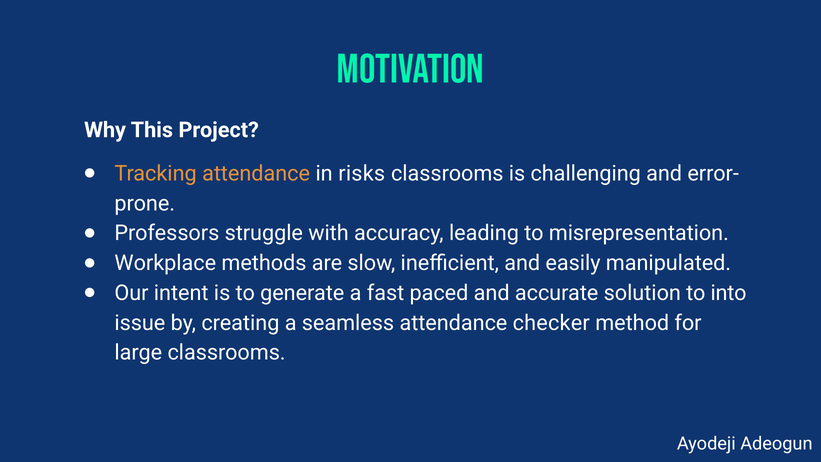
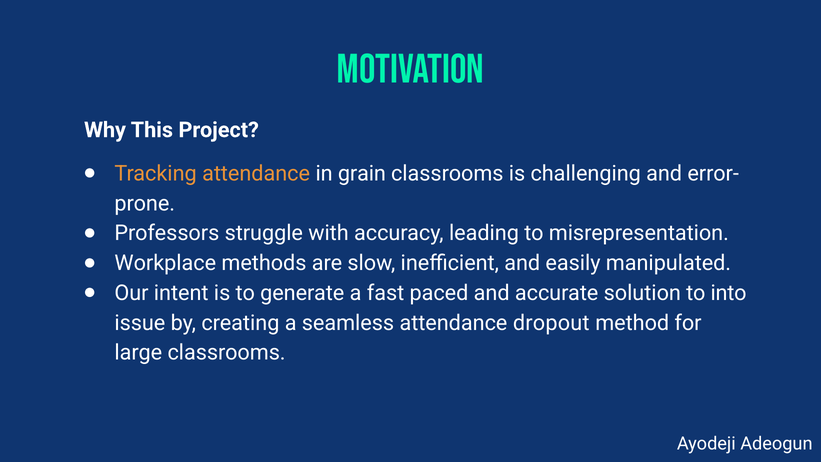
risks: risks -> grain
checker: checker -> dropout
